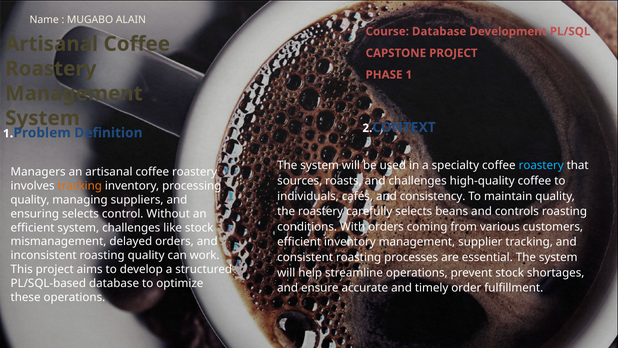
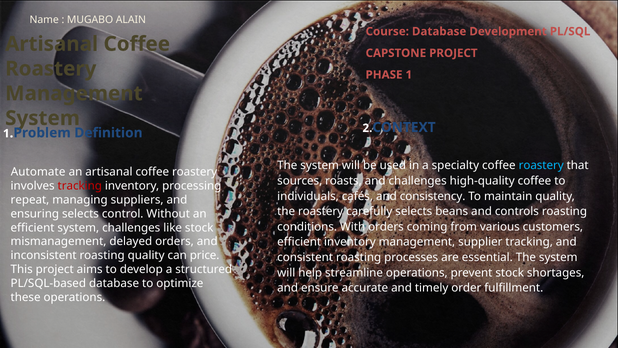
Managers: Managers -> Automate
tracking at (80, 186) colour: orange -> red
quality at (30, 200): quality -> repeat
work: work -> price
